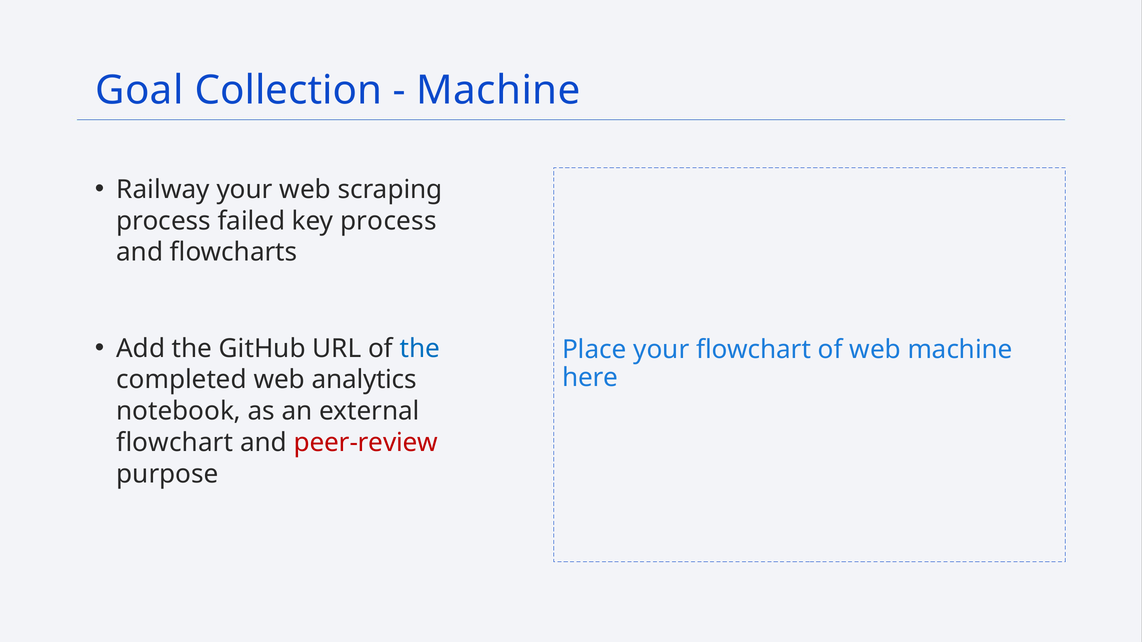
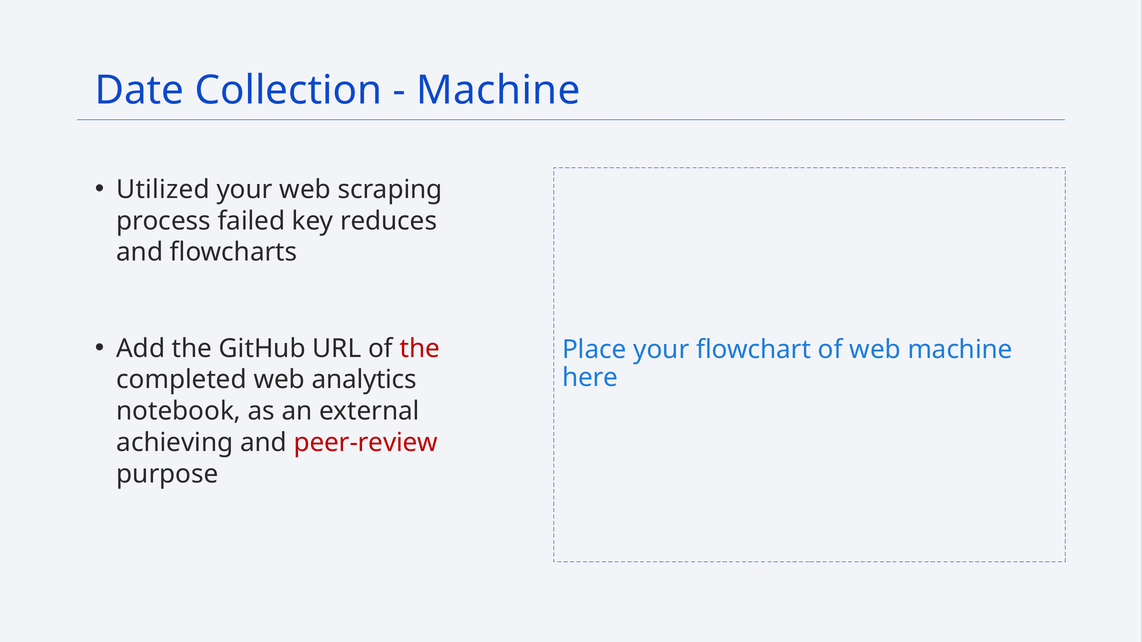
Goal: Goal -> Date
Railway: Railway -> Utilized
key process: process -> reduces
the at (420, 349) colour: blue -> red
flowchart at (175, 443): flowchart -> achieving
